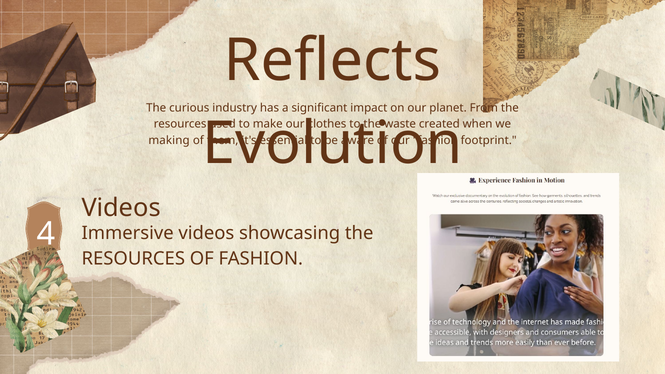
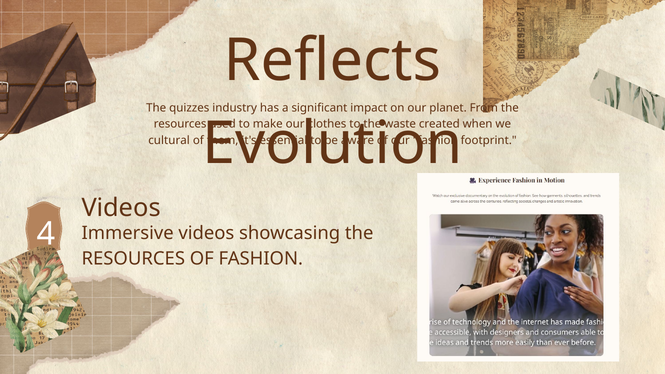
curious: curious -> quizzes
making: making -> cultural
